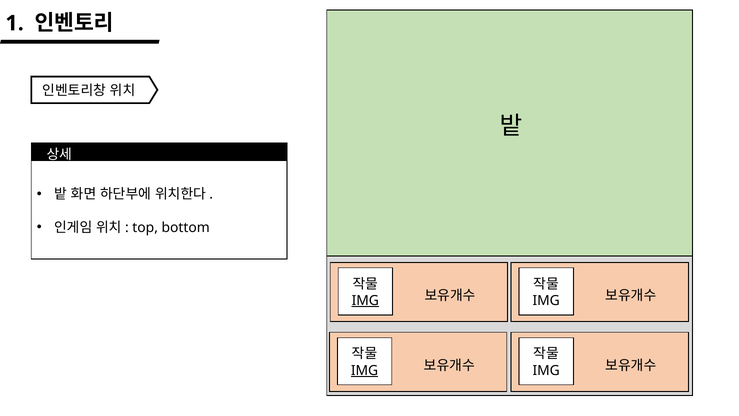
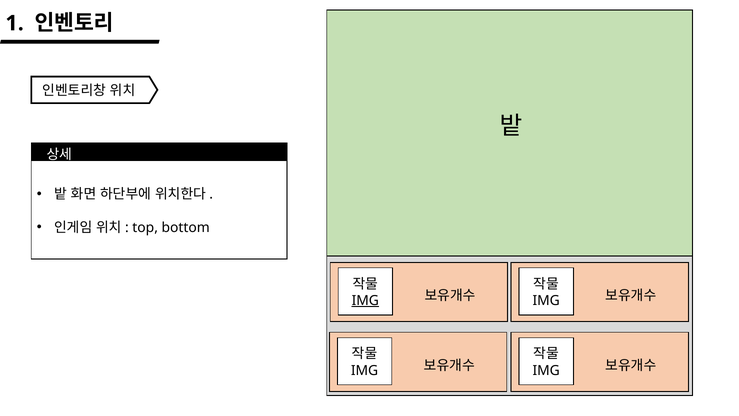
IMG at (365, 370) underline: present -> none
